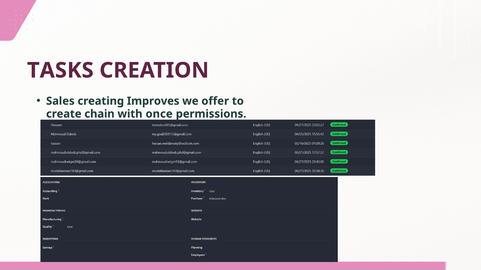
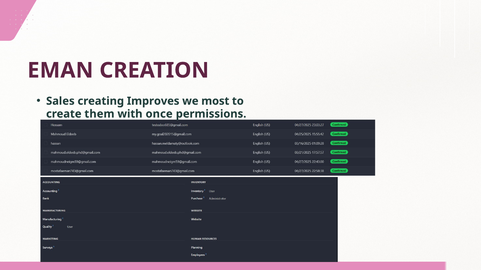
TASKS: TASKS -> EMAN
offer: offer -> most
chain: chain -> them
